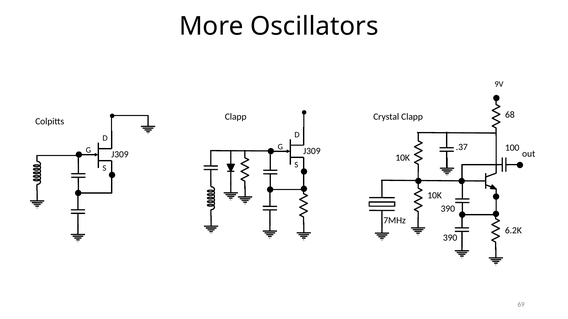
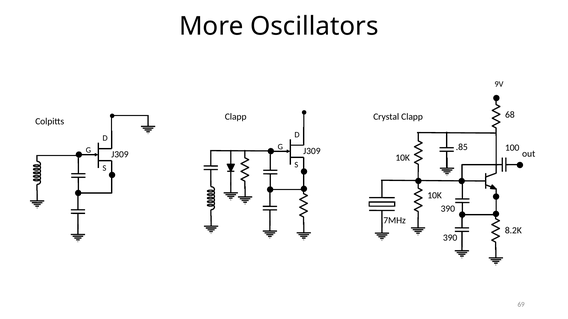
.37: .37 -> .85
6.2K: 6.2K -> 8.2K
